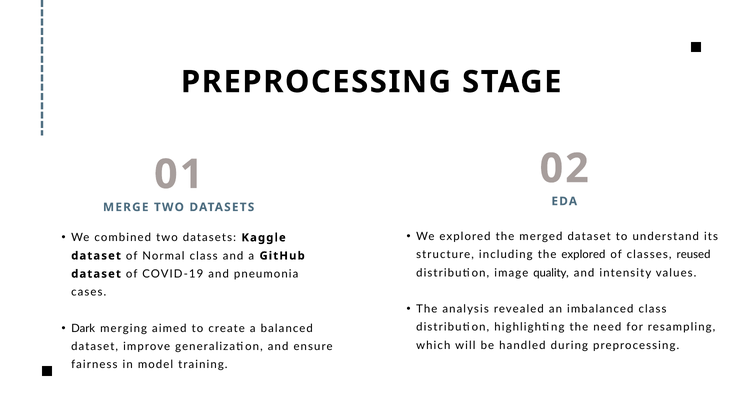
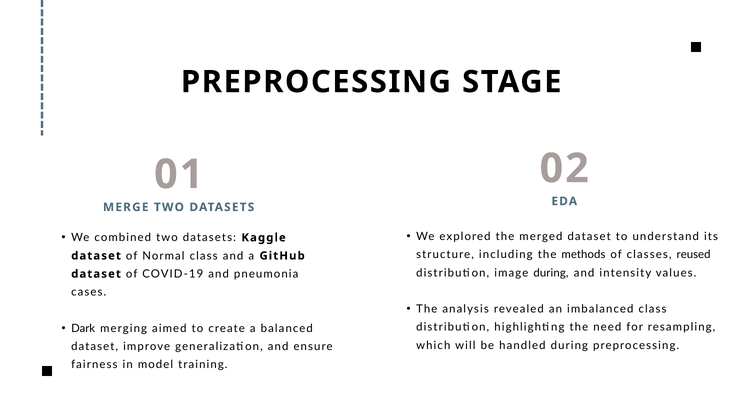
the explored: explored -> methods
image quality: quality -> during
